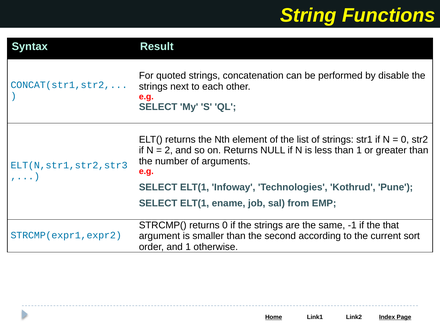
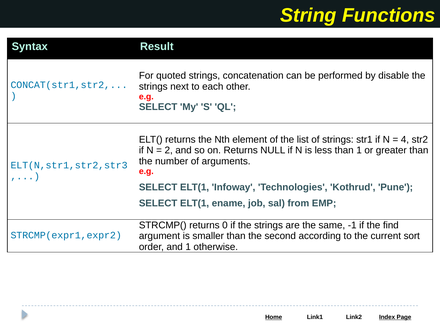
0 at (405, 140): 0 -> 4
that: that -> find
